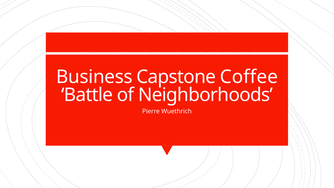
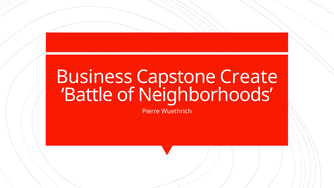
Coffee: Coffee -> Create
